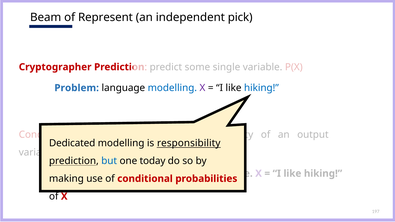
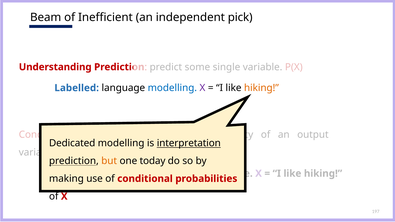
Represent: Represent -> Inefficient
Cryptographer: Cryptographer -> Understanding
Problem: Problem -> Labelled
hiking at (261, 88) colour: blue -> orange
responsibility: responsibility -> interpretation
but colour: blue -> orange
